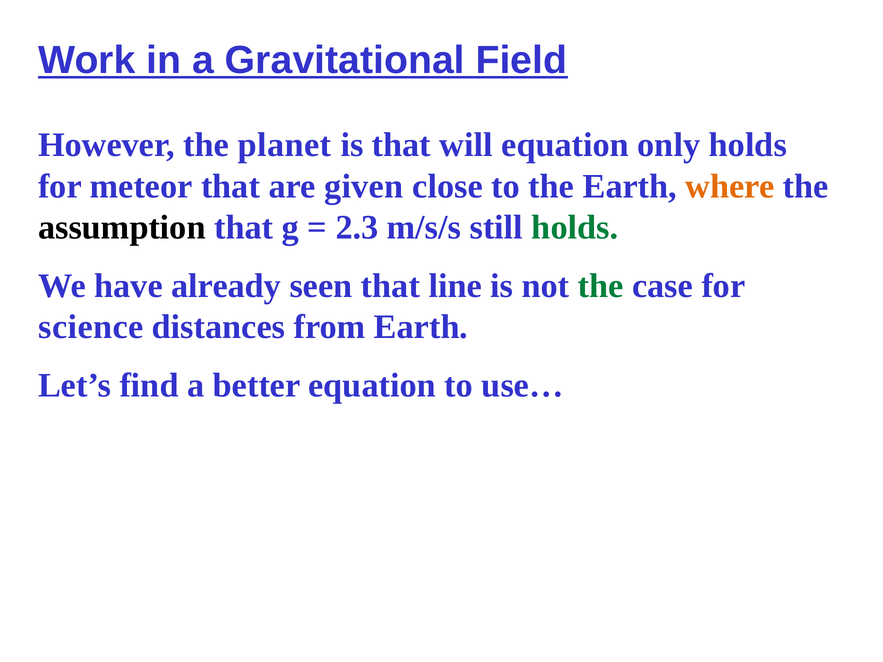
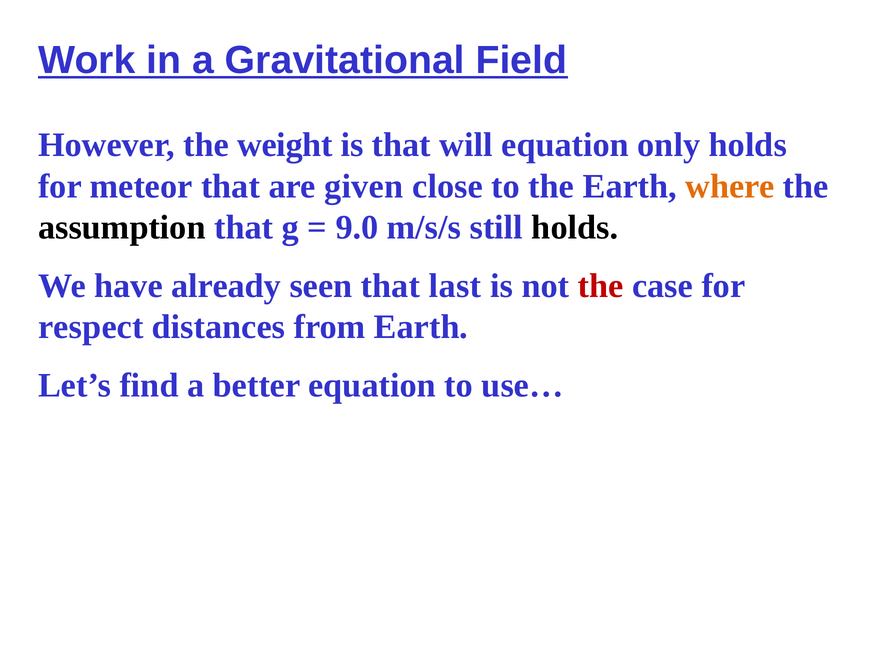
planet: planet -> weight
2.3: 2.3 -> 9.0
holds at (575, 228) colour: green -> black
line: line -> last
the at (601, 286) colour: green -> red
science: science -> respect
